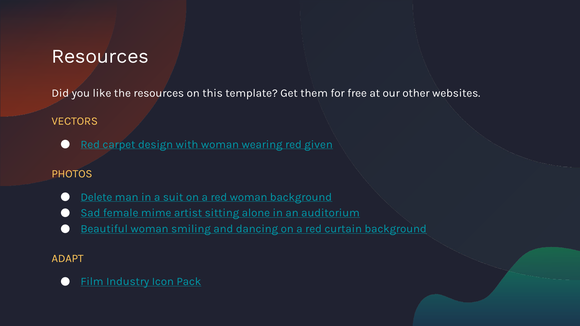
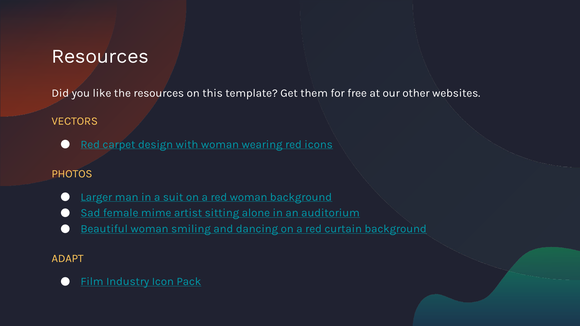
given: given -> icons
Delete: Delete -> Larger
